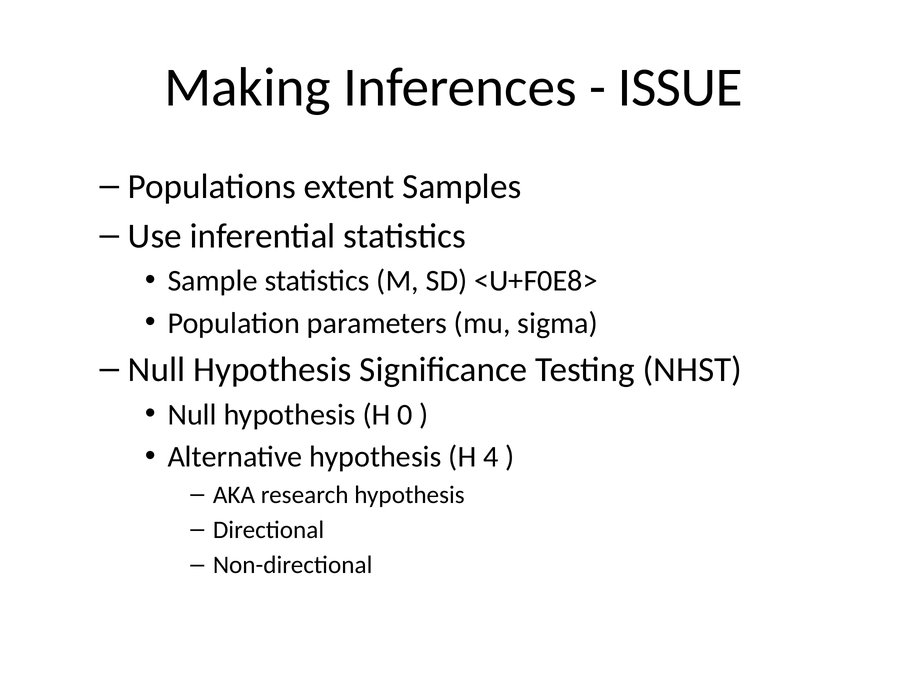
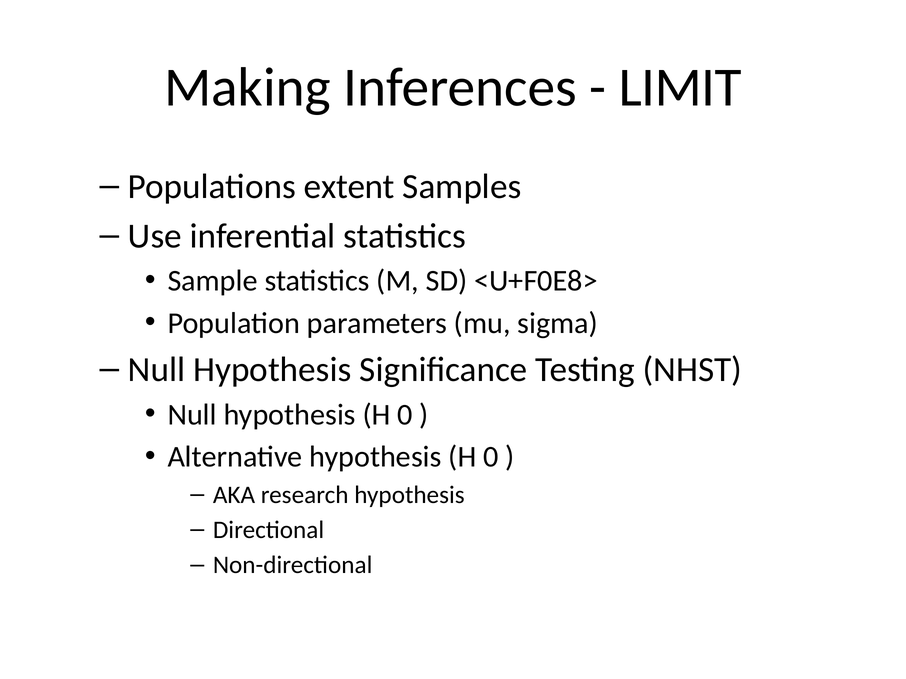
ISSUE: ISSUE -> LIMIT
Alternative hypothesis H 4: 4 -> 0
